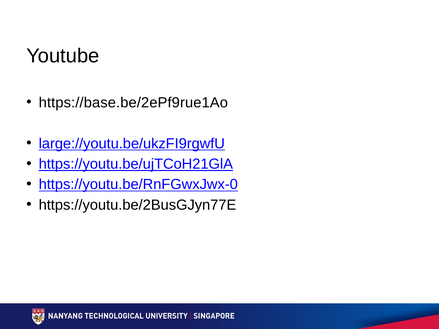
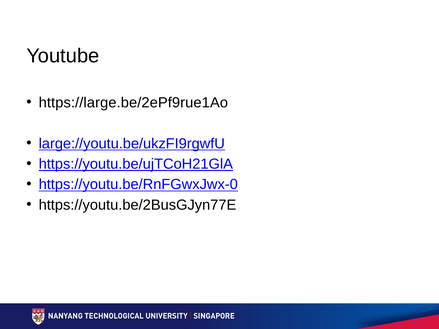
https://base.be/2ePf9rue1Ao: https://base.be/2ePf9rue1Ao -> https://large.be/2ePf9rue1Ao
